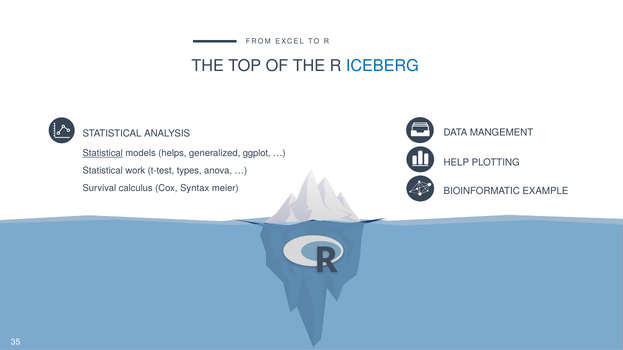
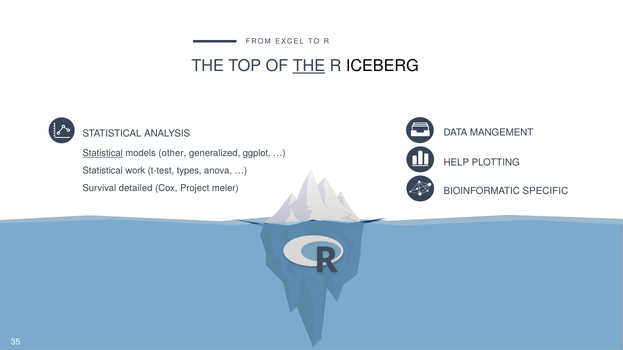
THE at (309, 66) underline: none -> present
ICEBERG colour: blue -> black
helps: helps -> other
calculus: calculus -> detailed
Syntax: Syntax -> Project
EXAMPLE: EXAMPLE -> SPECIFIC
